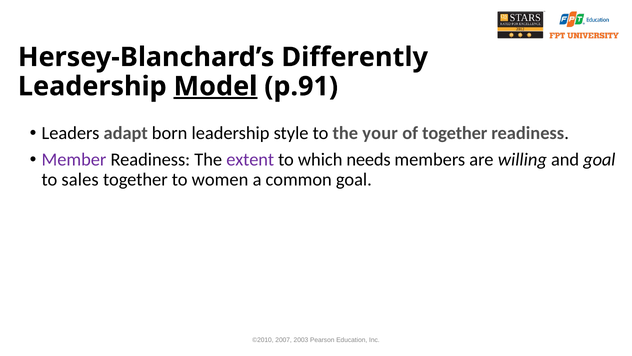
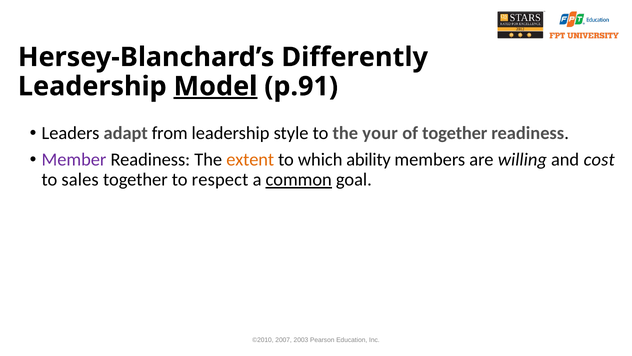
born: born -> from
extent colour: purple -> orange
needs: needs -> ability
and goal: goal -> cost
women: women -> respect
common underline: none -> present
